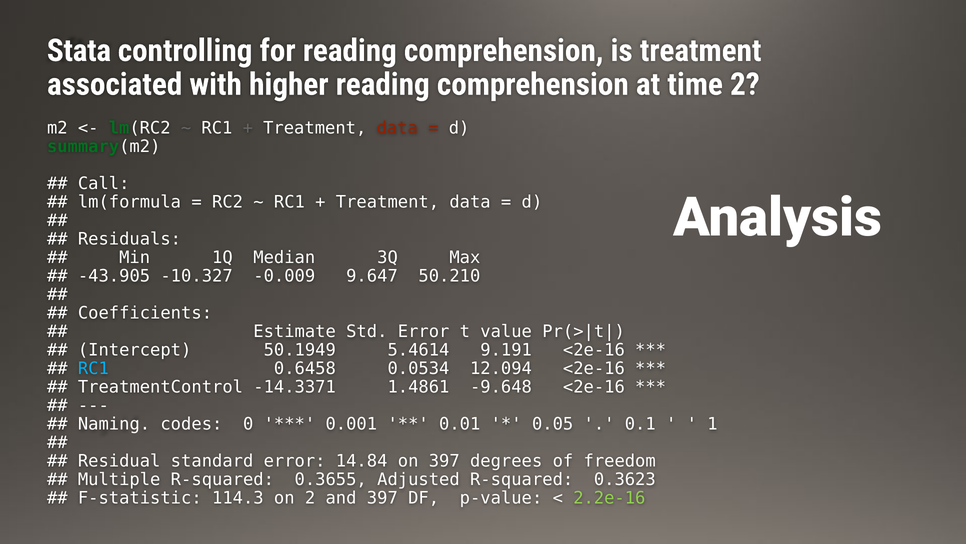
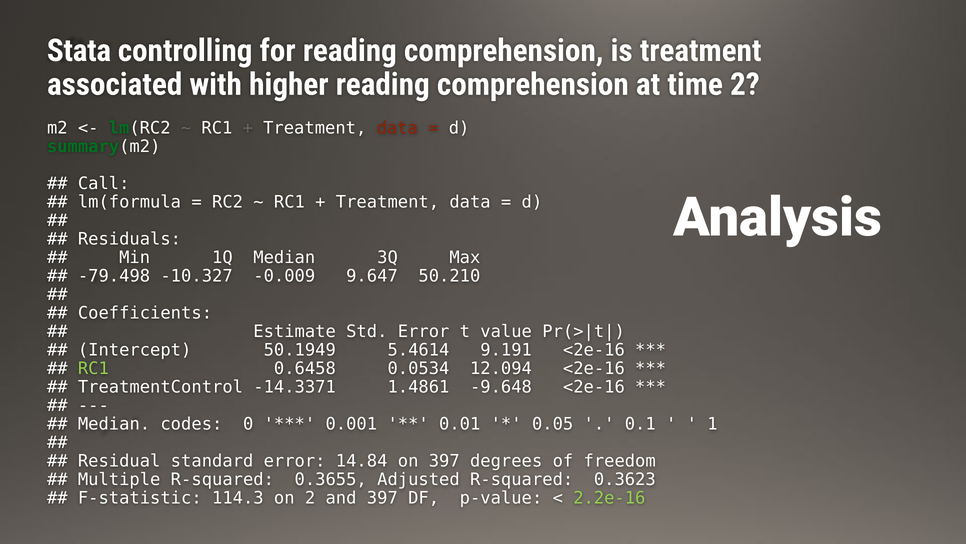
-43.905: -43.905 -> -79.498
RC1 at (93, 368) colour: light blue -> light green
Naming at (114, 424): Naming -> Median
